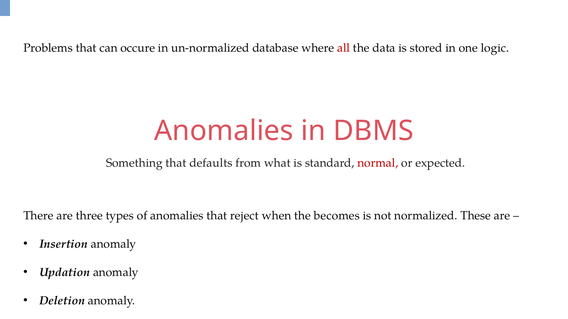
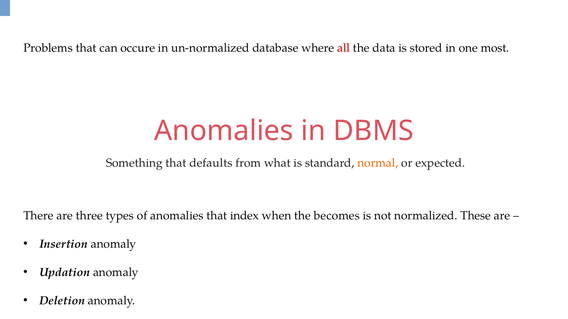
logic: logic -> most
normal colour: red -> orange
reject: reject -> index
